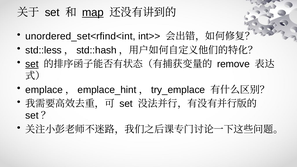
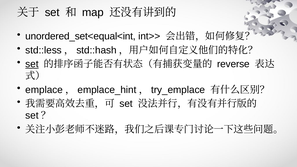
map underline: present -> none
unordered_set<rfind<int: unordered_set<rfind<int -> unordered_set<equal<int
remove: remove -> reverse
